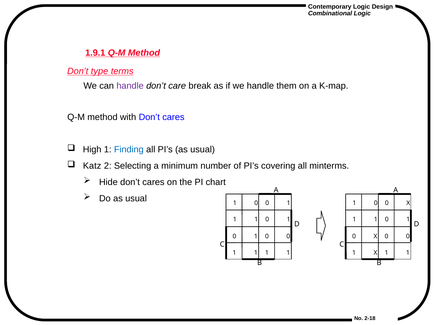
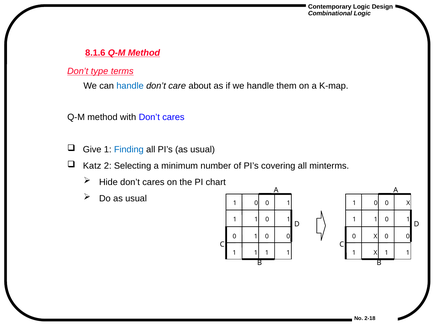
1.9.1: 1.9.1 -> 8.1.6
handle at (130, 86) colour: purple -> blue
break: break -> about
High: High -> Give
